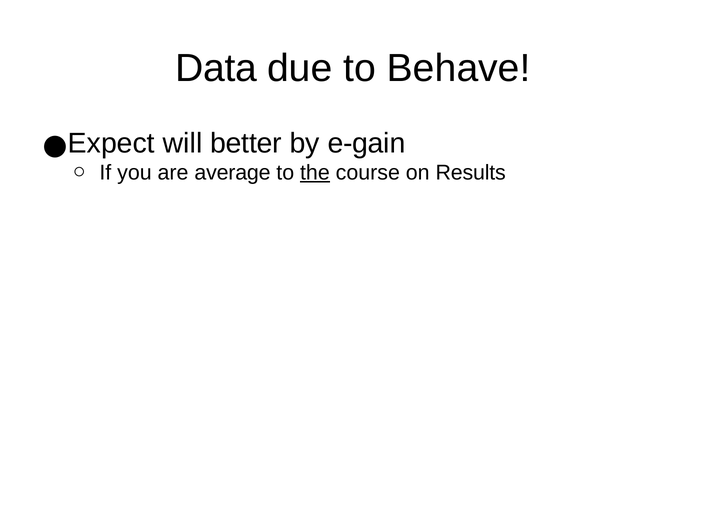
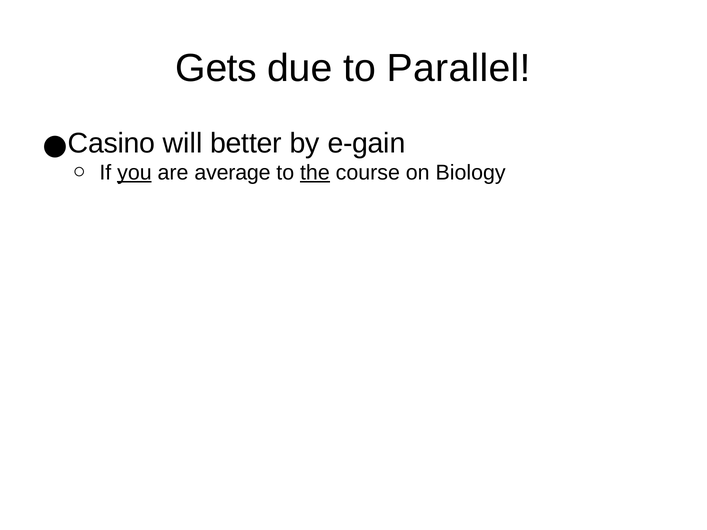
Data: Data -> Gets
Behave: Behave -> Parallel
Expect: Expect -> Casino
you underline: none -> present
Results: Results -> Biology
